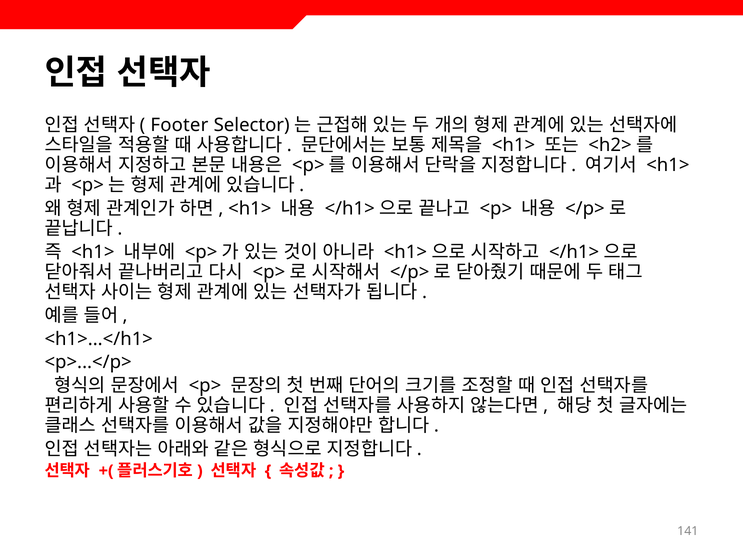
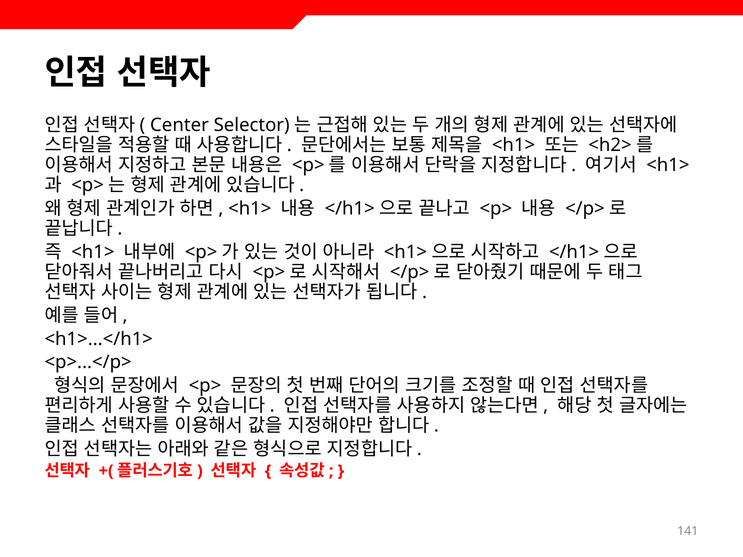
Footer: Footer -> Center
